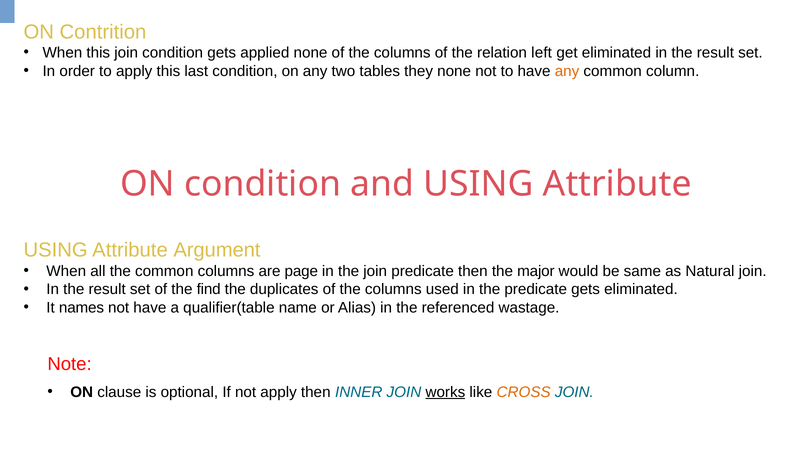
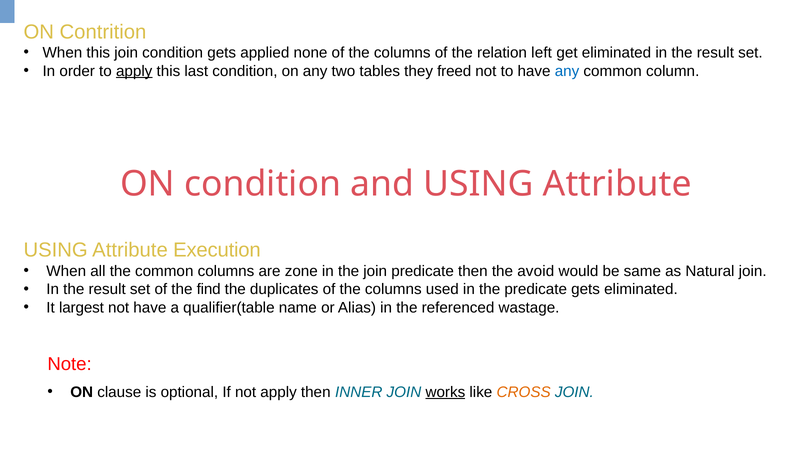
apply at (134, 71) underline: none -> present
they none: none -> freed
any at (567, 71) colour: orange -> blue
Argument: Argument -> Execution
page: page -> zone
major: major -> avoid
names: names -> largest
